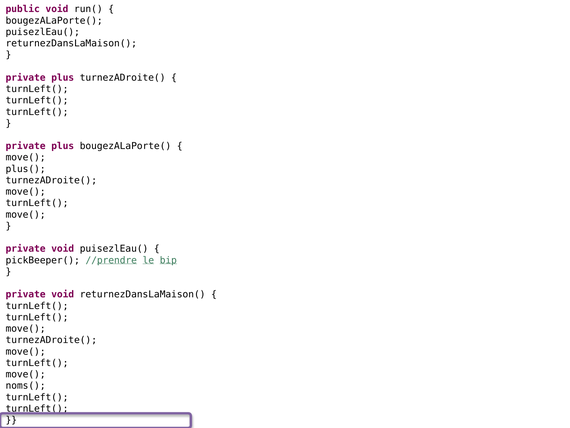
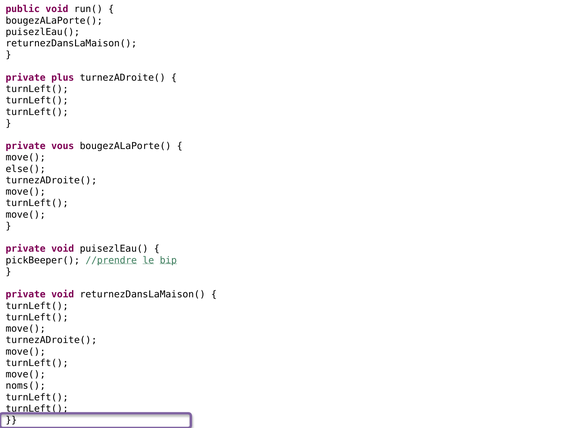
plus at (63, 146): plus -> vous
plus(: plus( -> else(
